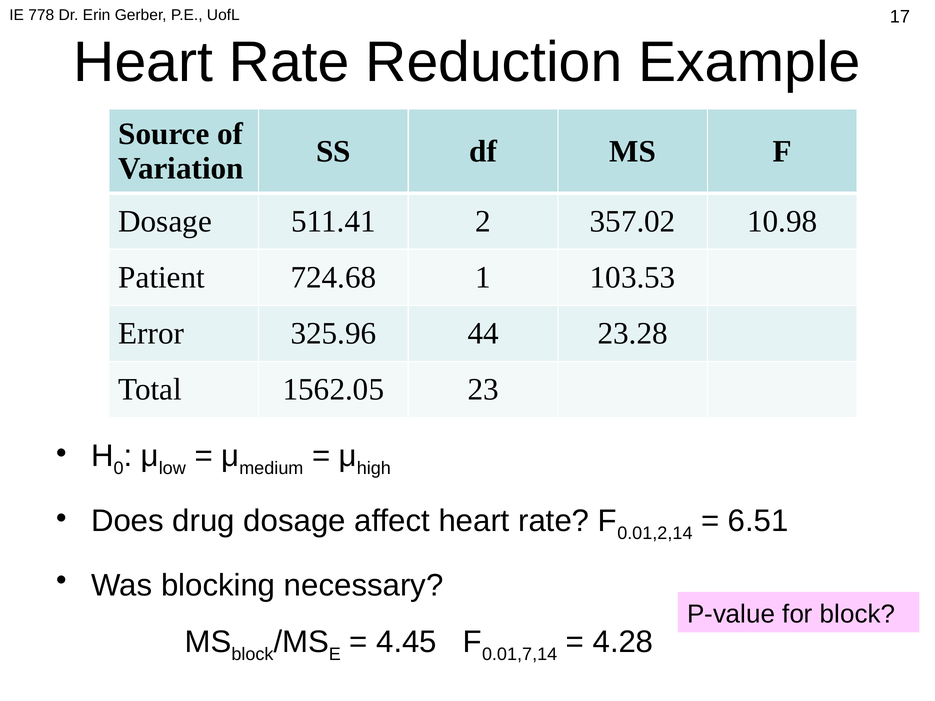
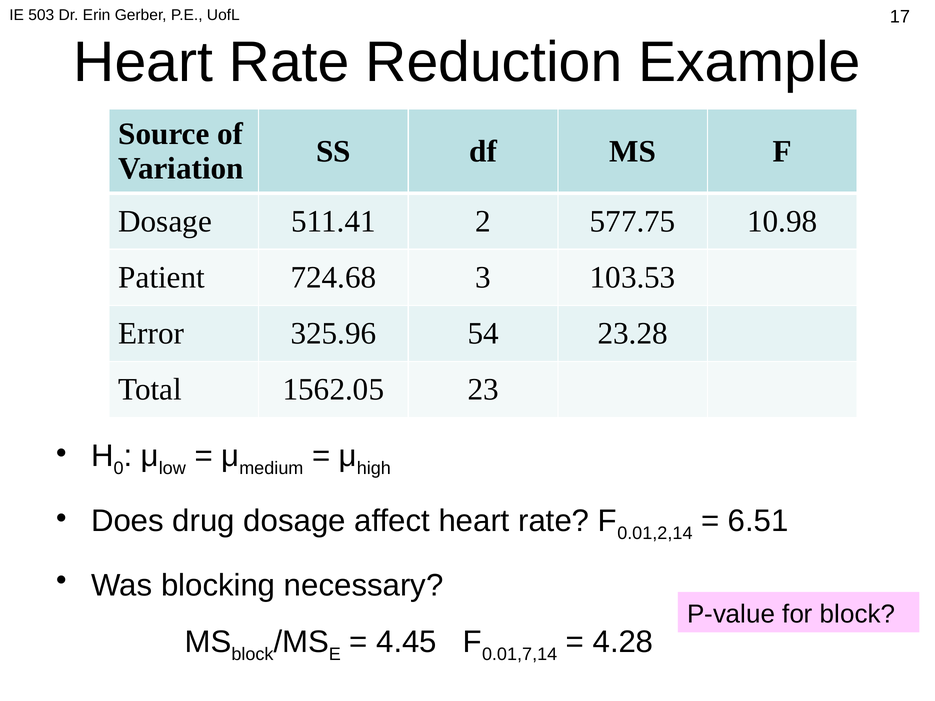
778: 778 -> 503
357.02: 357.02 -> 577.75
1: 1 -> 3
44: 44 -> 54
